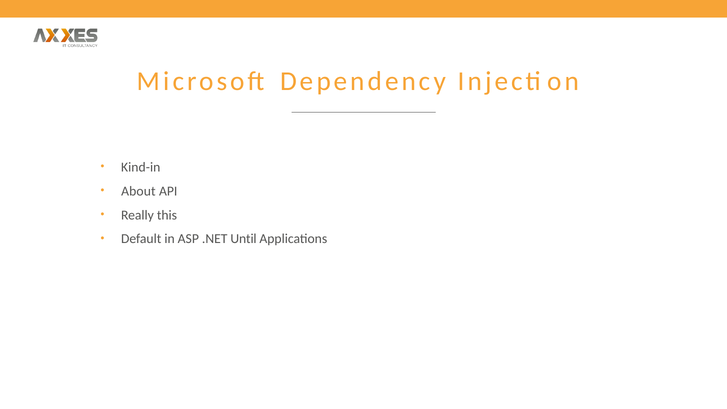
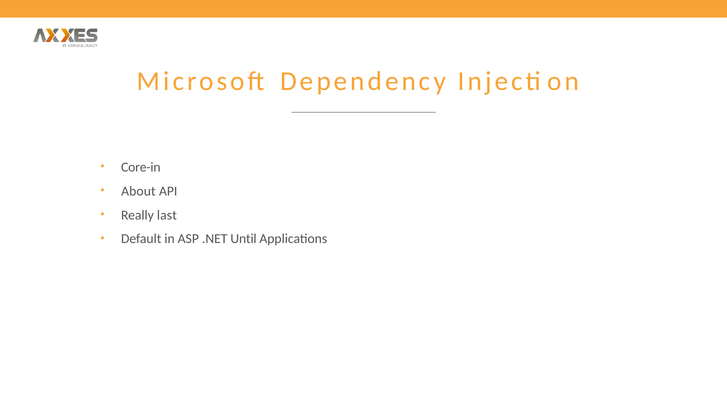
Kind-in: Kind-in -> Core-in
this: this -> last
